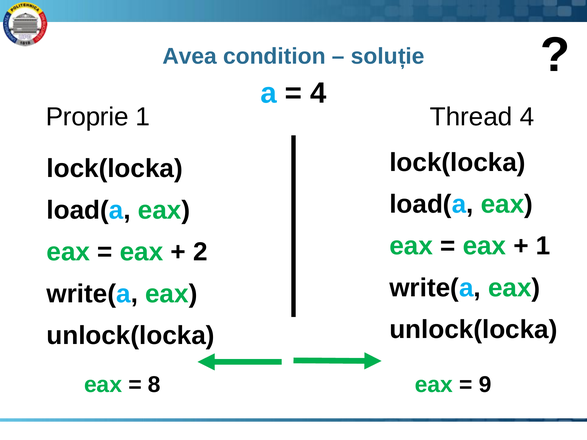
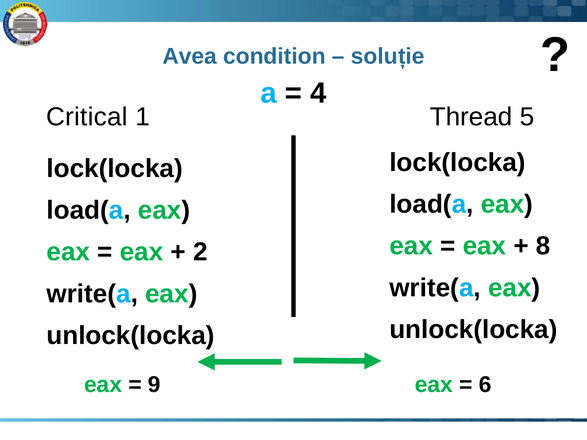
Proprie: Proprie -> Critical
Thread 4: 4 -> 5
1 at (543, 246): 1 -> 8
8: 8 -> 9
9: 9 -> 6
